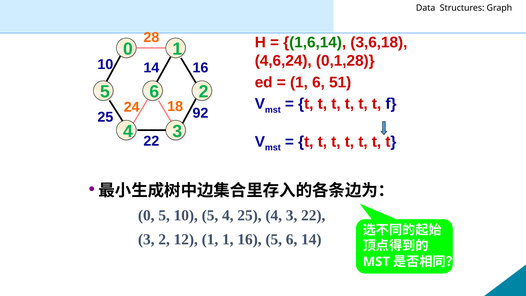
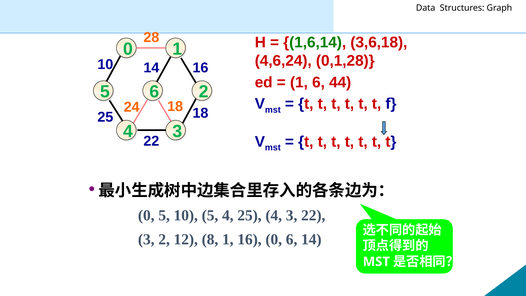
51: 51 -> 44
18 92: 92 -> 18
12 1: 1 -> 8
16 5: 5 -> 0
